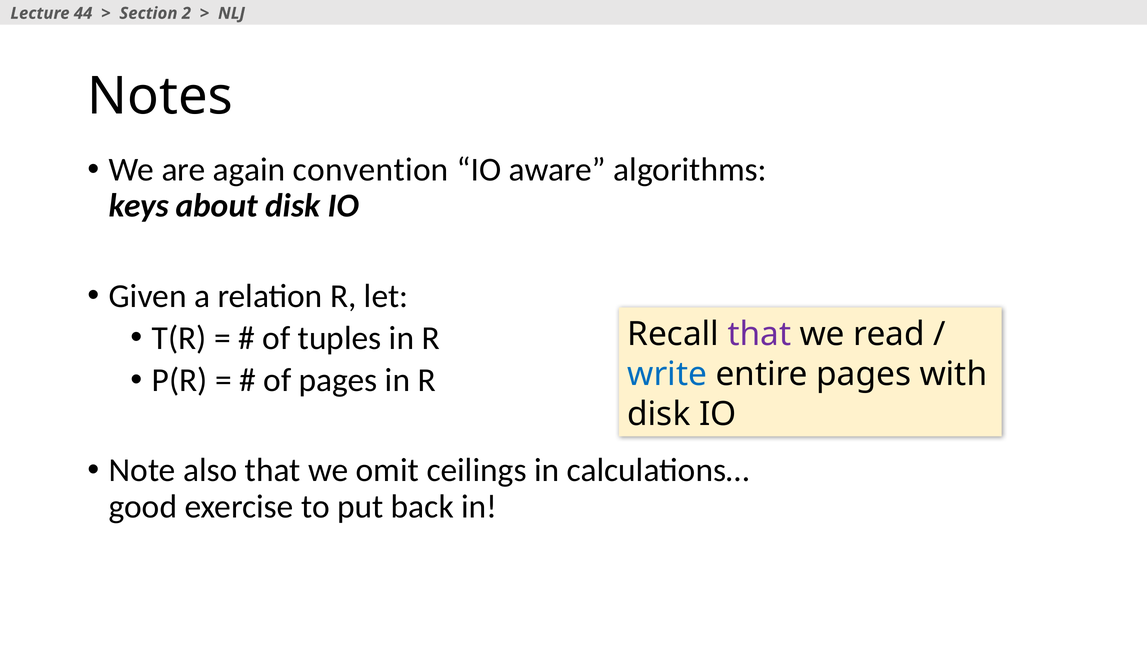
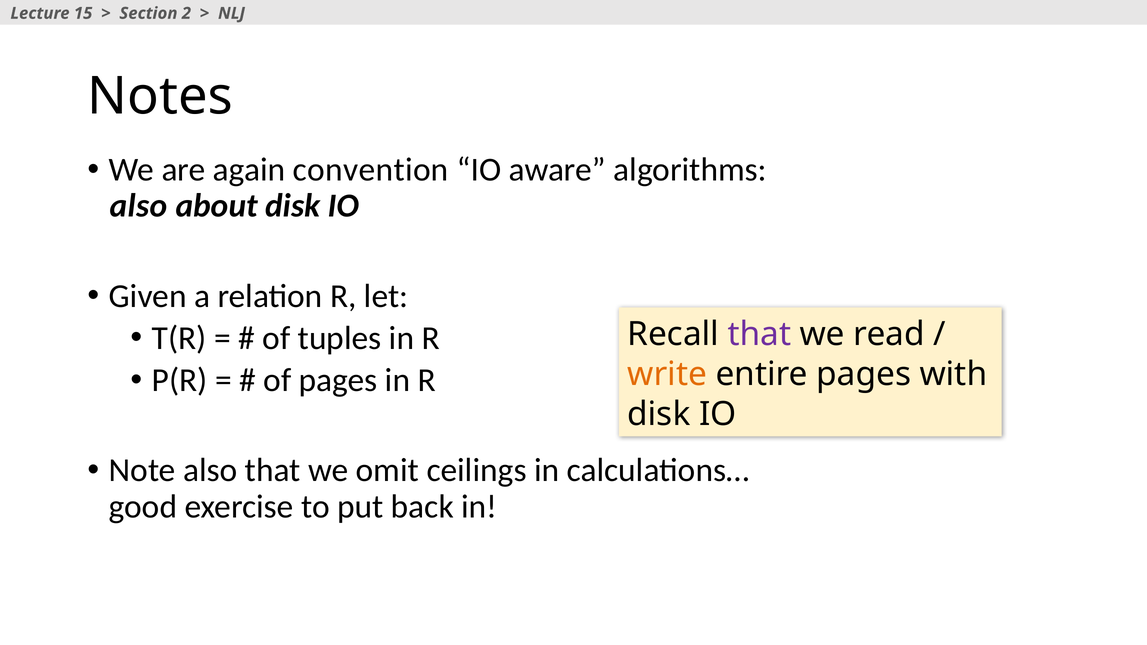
44: 44 -> 15
keys at (139, 206): keys -> also
write colour: blue -> orange
